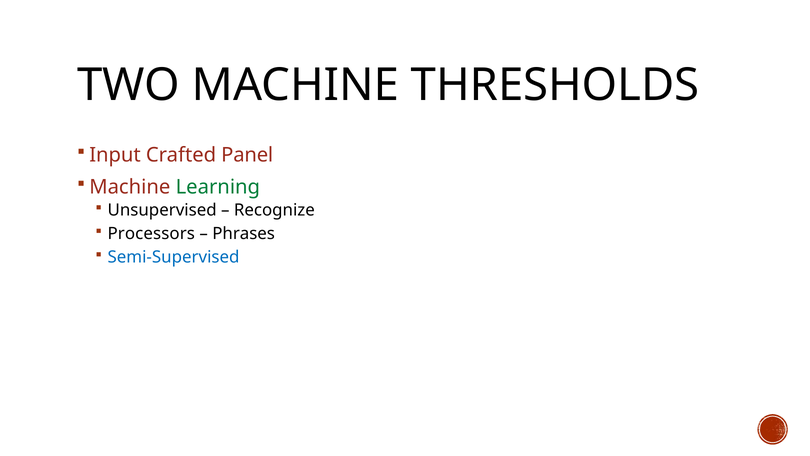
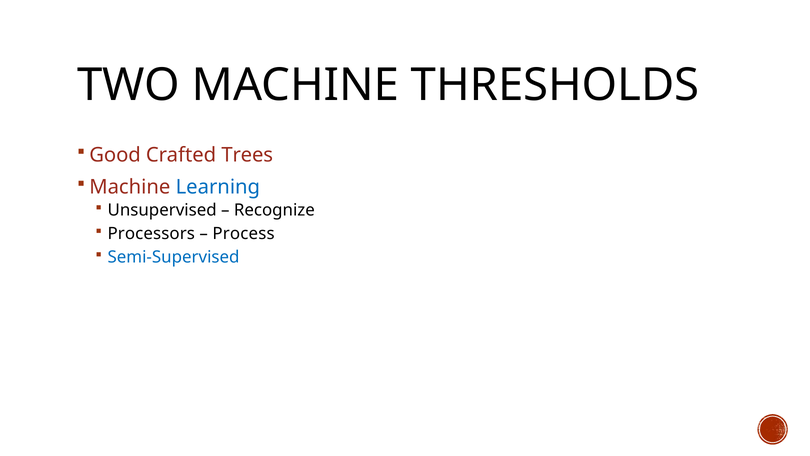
Input: Input -> Good
Panel: Panel -> Trees
Learning colour: green -> blue
Phrases: Phrases -> Process
